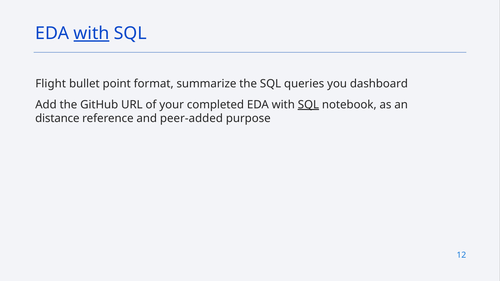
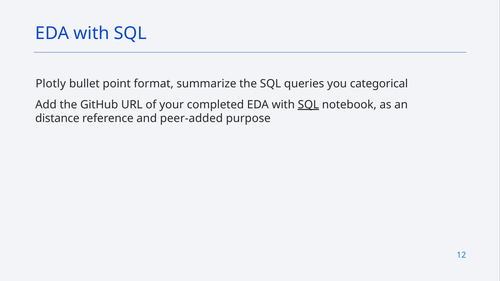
with at (91, 33) underline: present -> none
Flight: Flight -> Plotly
dashboard: dashboard -> categorical
